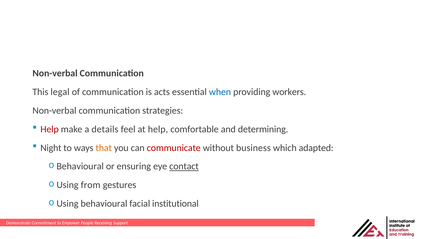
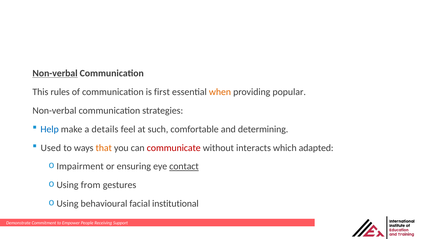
Non-verbal at (55, 74) underline: none -> present
legal: legal -> rules
acts: acts -> first
when colour: blue -> orange
workers: workers -> popular
Help at (50, 130) colour: red -> blue
at help: help -> such
Night: Night -> Used
business: business -> interacts
Behavioural at (80, 167): Behavioural -> Impairment
